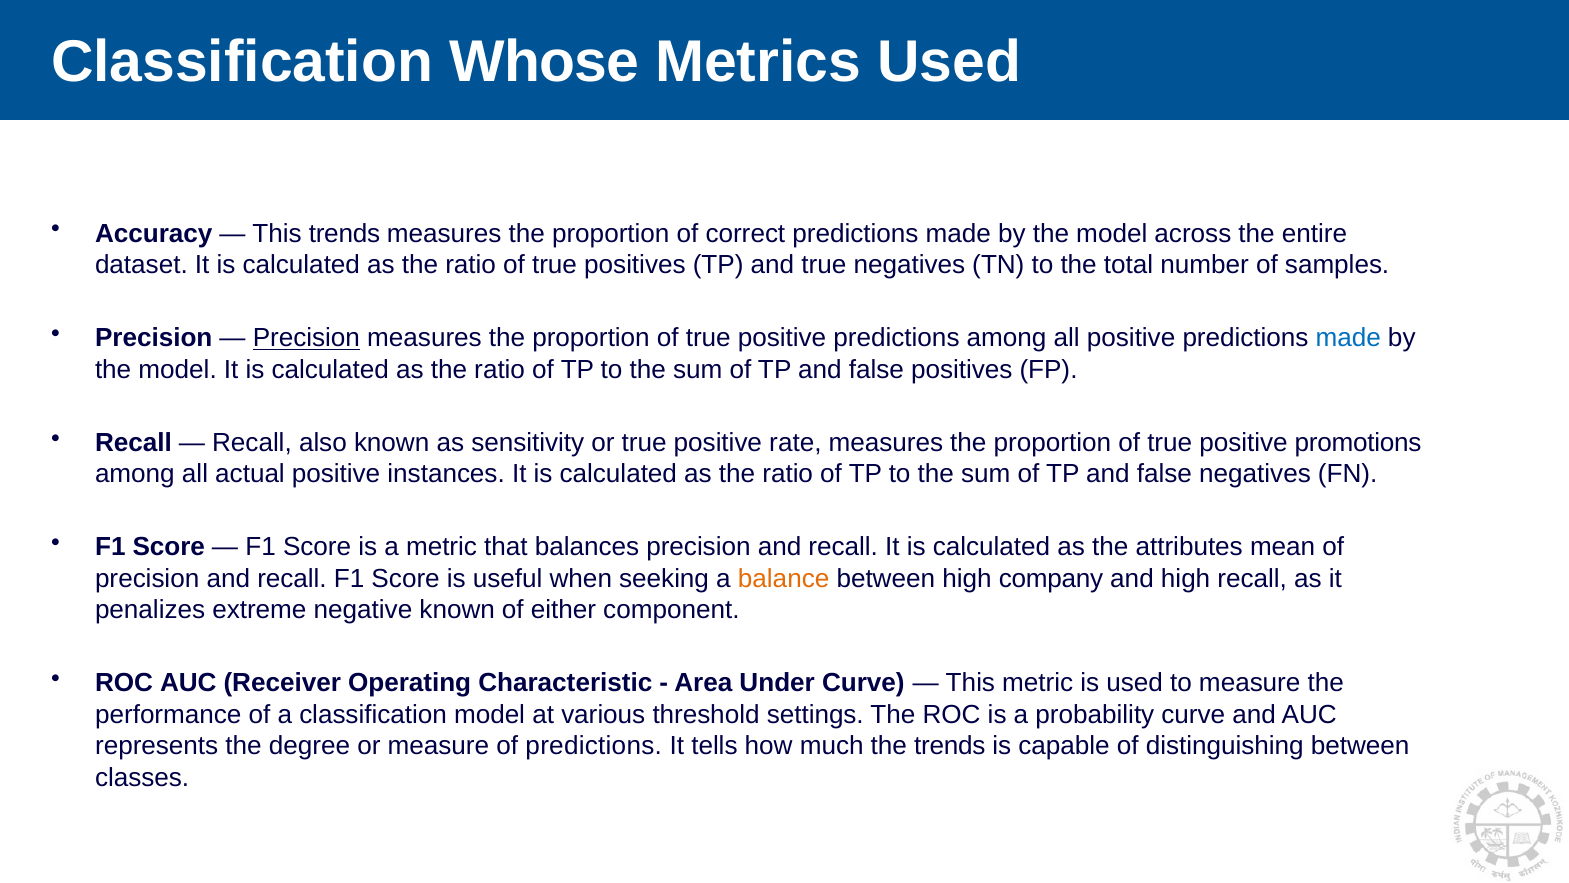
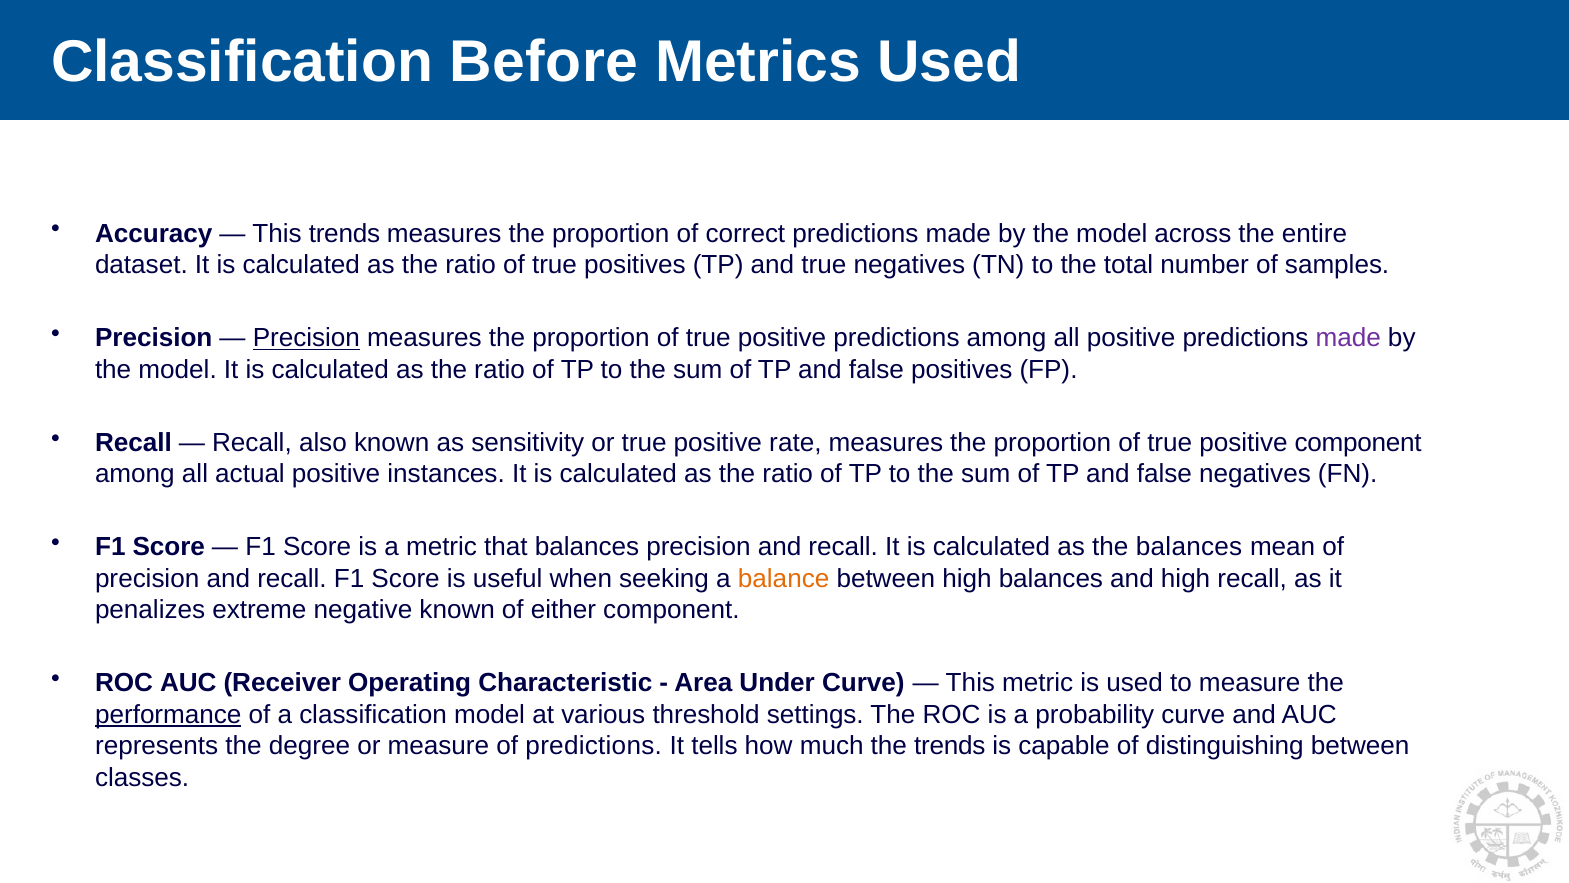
Whose: Whose -> Before
made at (1348, 338) colour: blue -> purple
positive promotions: promotions -> component
the attributes: attributes -> balances
high company: company -> balances
performance underline: none -> present
